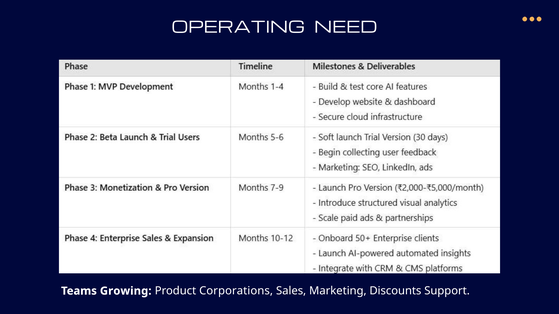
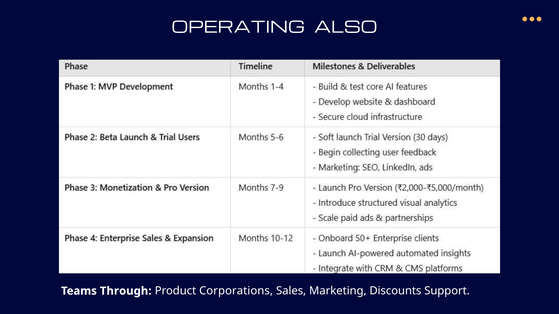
NEED: NEED -> ALSO
Growing: Growing -> Through
